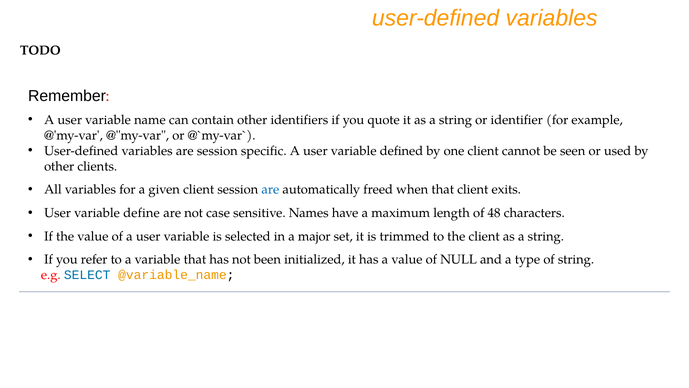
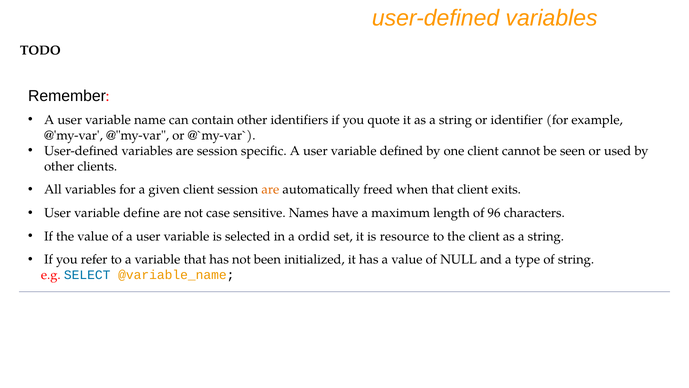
are at (270, 189) colour: blue -> orange
48: 48 -> 96
major: major -> ordid
trimmed: trimmed -> resource
